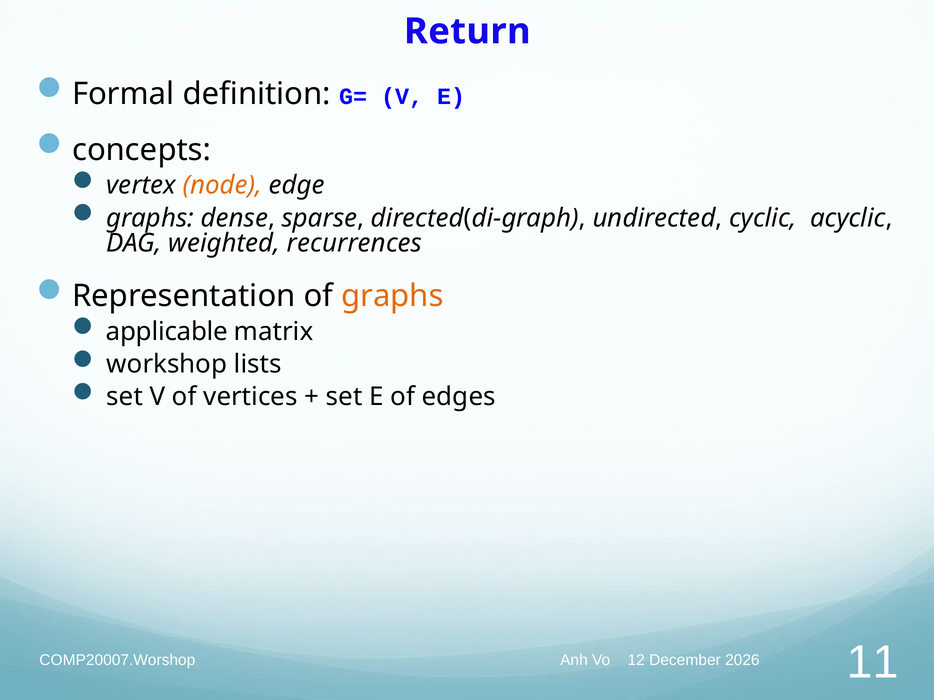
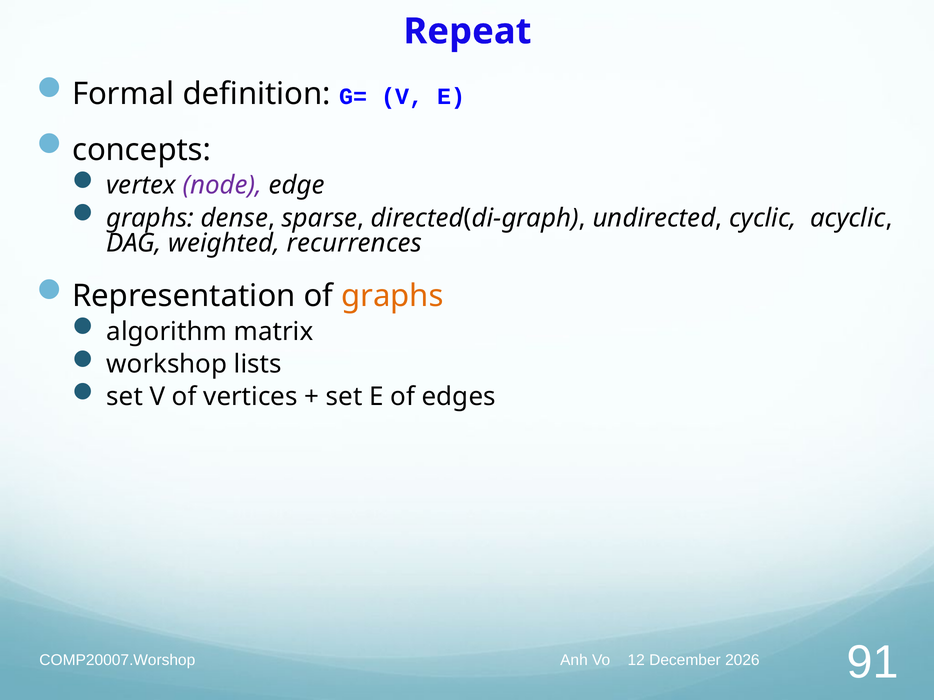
Return: Return -> Repeat
node colour: orange -> purple
applicable: applicable -> algorithm
11: 11 -> 91
